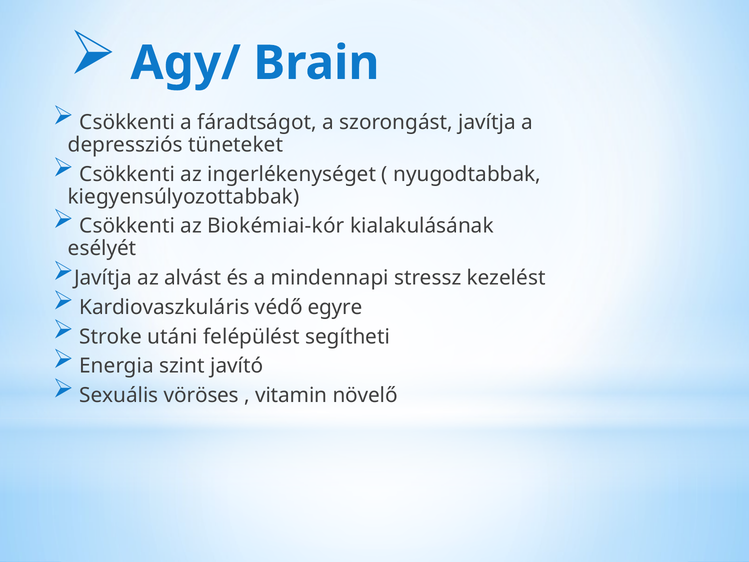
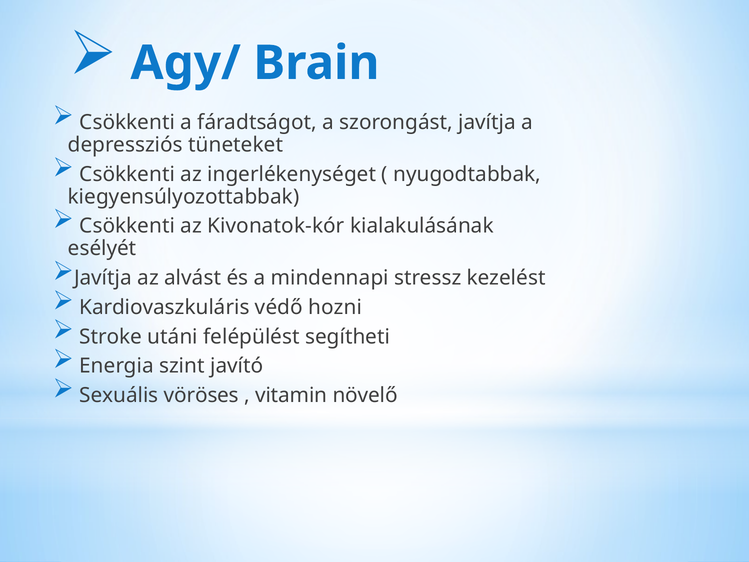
Biokémiai-kór: Biokémiai-kór -> Kivonatok-kór
egyre: egyre -> hozni
